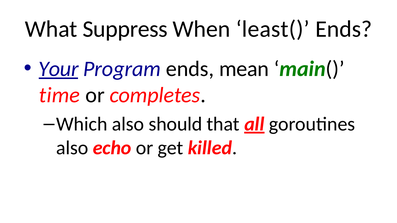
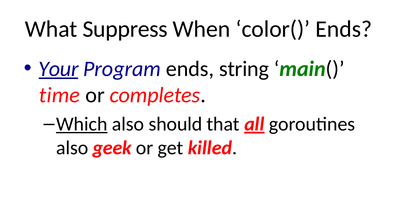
least(: least( -> color(
mean: mean -> string
Which underline: none -> present
echo: echo -> geek
